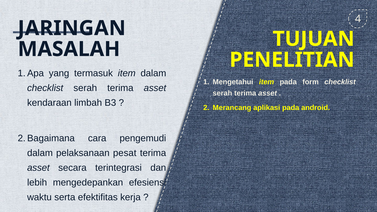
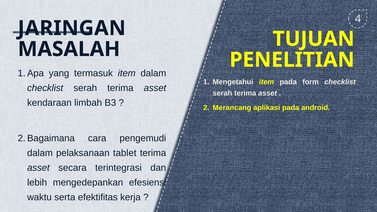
pesat: pesat -> tablet
